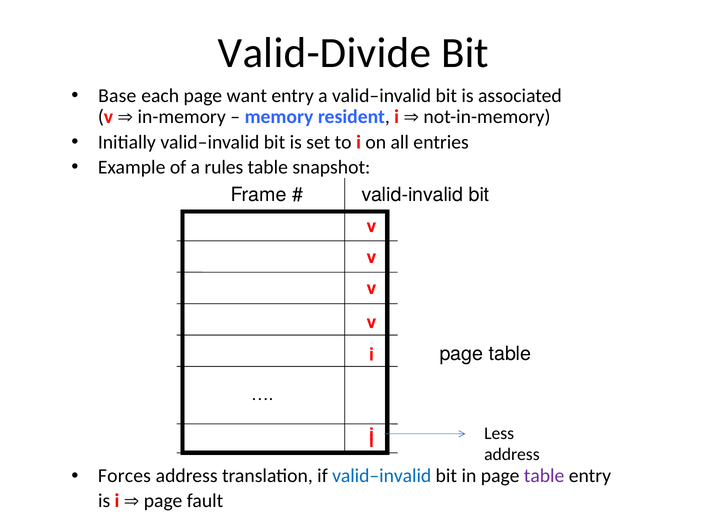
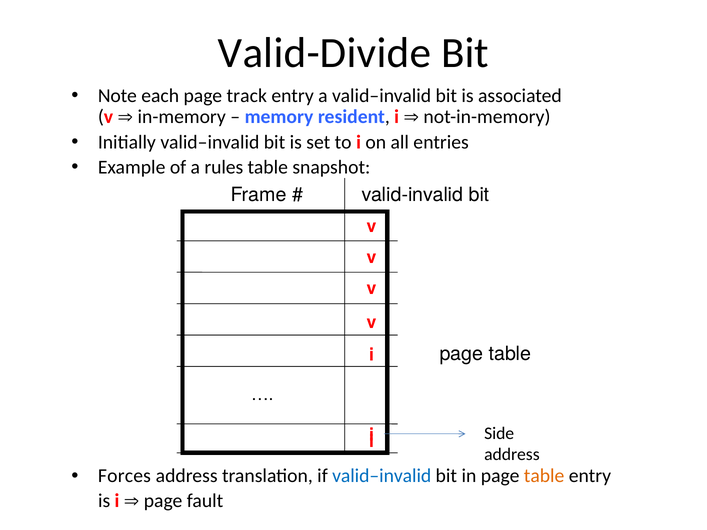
Base: Base -> Note
want: want -> track
Less: Less -> Side
table at (544, 476) colour: purple -> orange
